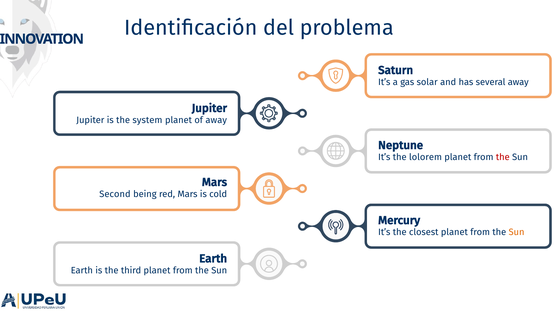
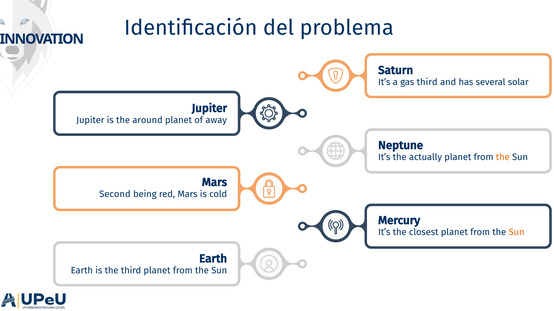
gas solar: solar -> third
several away: away -> solar
system: system -> around
lolorem: lolorem -> actually
the at (503, 157) colour: red -> orange
